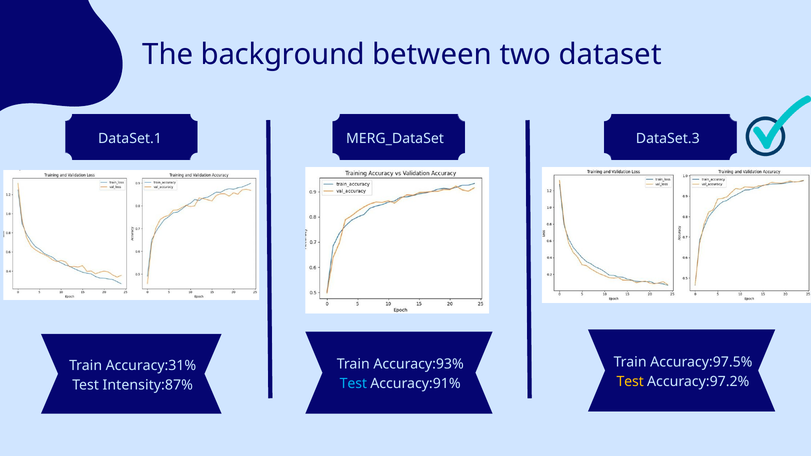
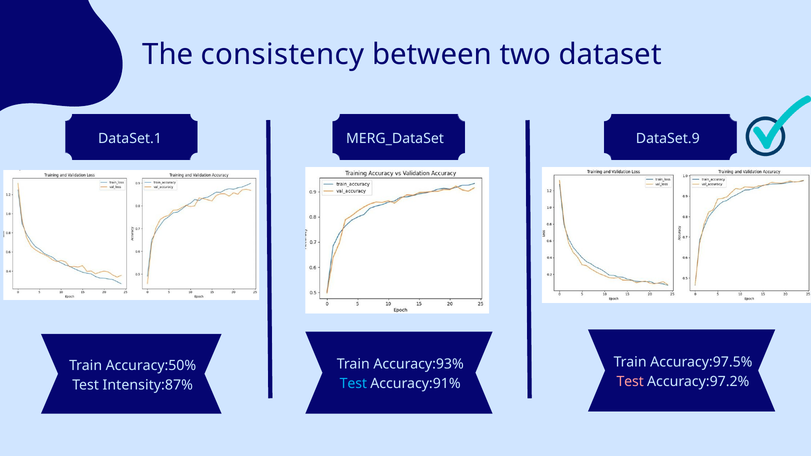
background: background -> consistency
DataSet.3: DataSet.3 -> DataSet.9
Accuracy:31%: Accuracy:31% -> Accuracy:50%
Test at (630, 382) colour: yellow -> pink
